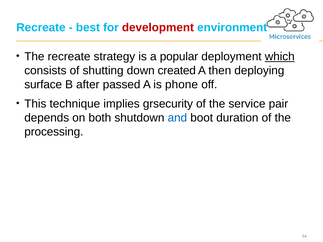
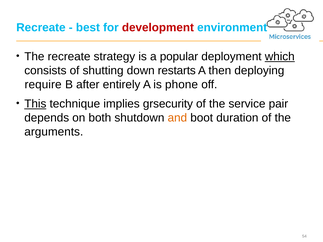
created: created -> restarts
surface: surface -> require
passed: passed -> entirely
This underline: none -> present
and colour: blue -> orange
processing: processing -> arguments
